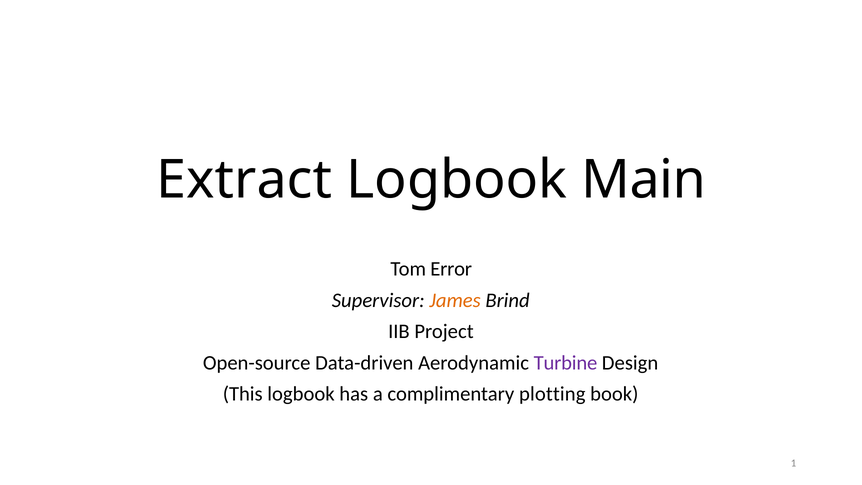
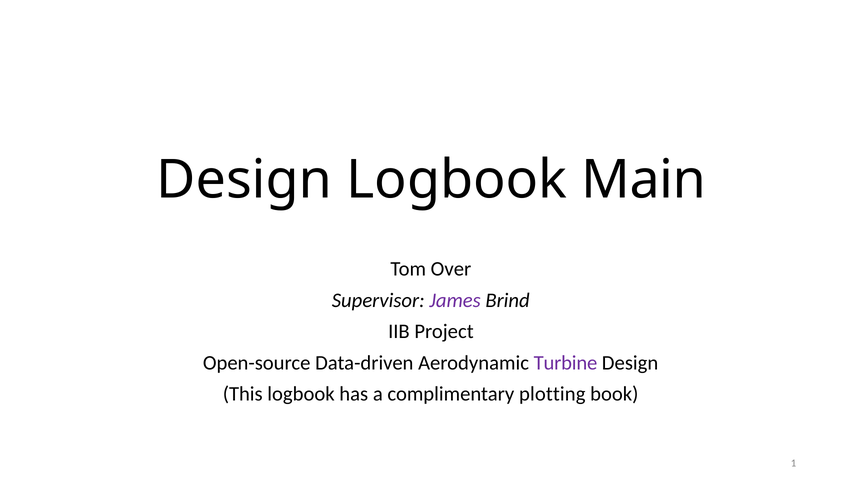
Extract at (244, 180): Extract -> Design
Error: Error -> Over
James colour: orange -> purple
